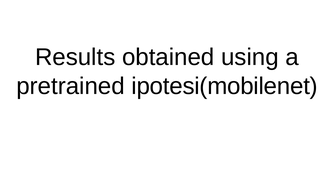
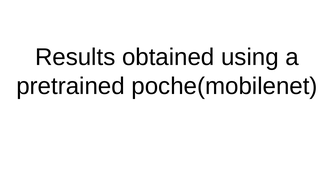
ipotesi(mobilenet: ipotesi(mobilenet -> poche(mobilenet
